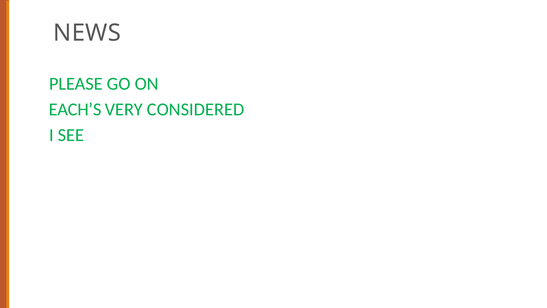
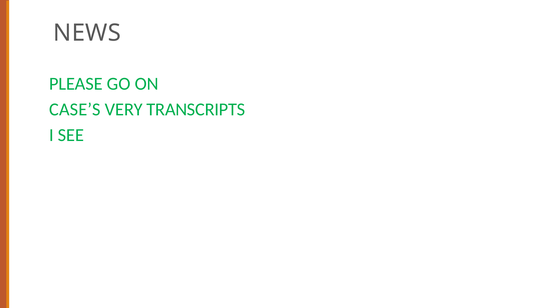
EACH’S: EACH’S -> CASE’S
CONSIDERED: CONSIDERED -> TRANSCRIPTS
